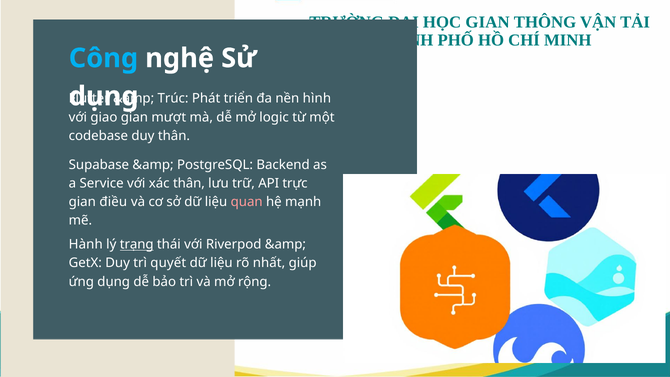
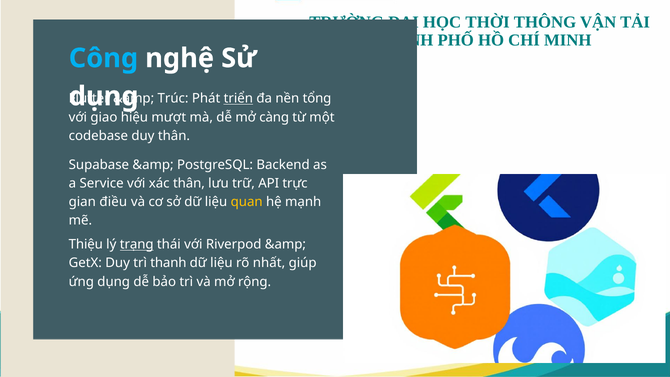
GIAN at (488, 22): GIAN -> THỜI
triển underline: none -> present
hình: hình -> tổng
giao gian: gian -> hiệu
logic: logic -> càng
quan colour: pink -> yellow
Hành: Hành -> Thiệu
quyết: quyết -> thanh
